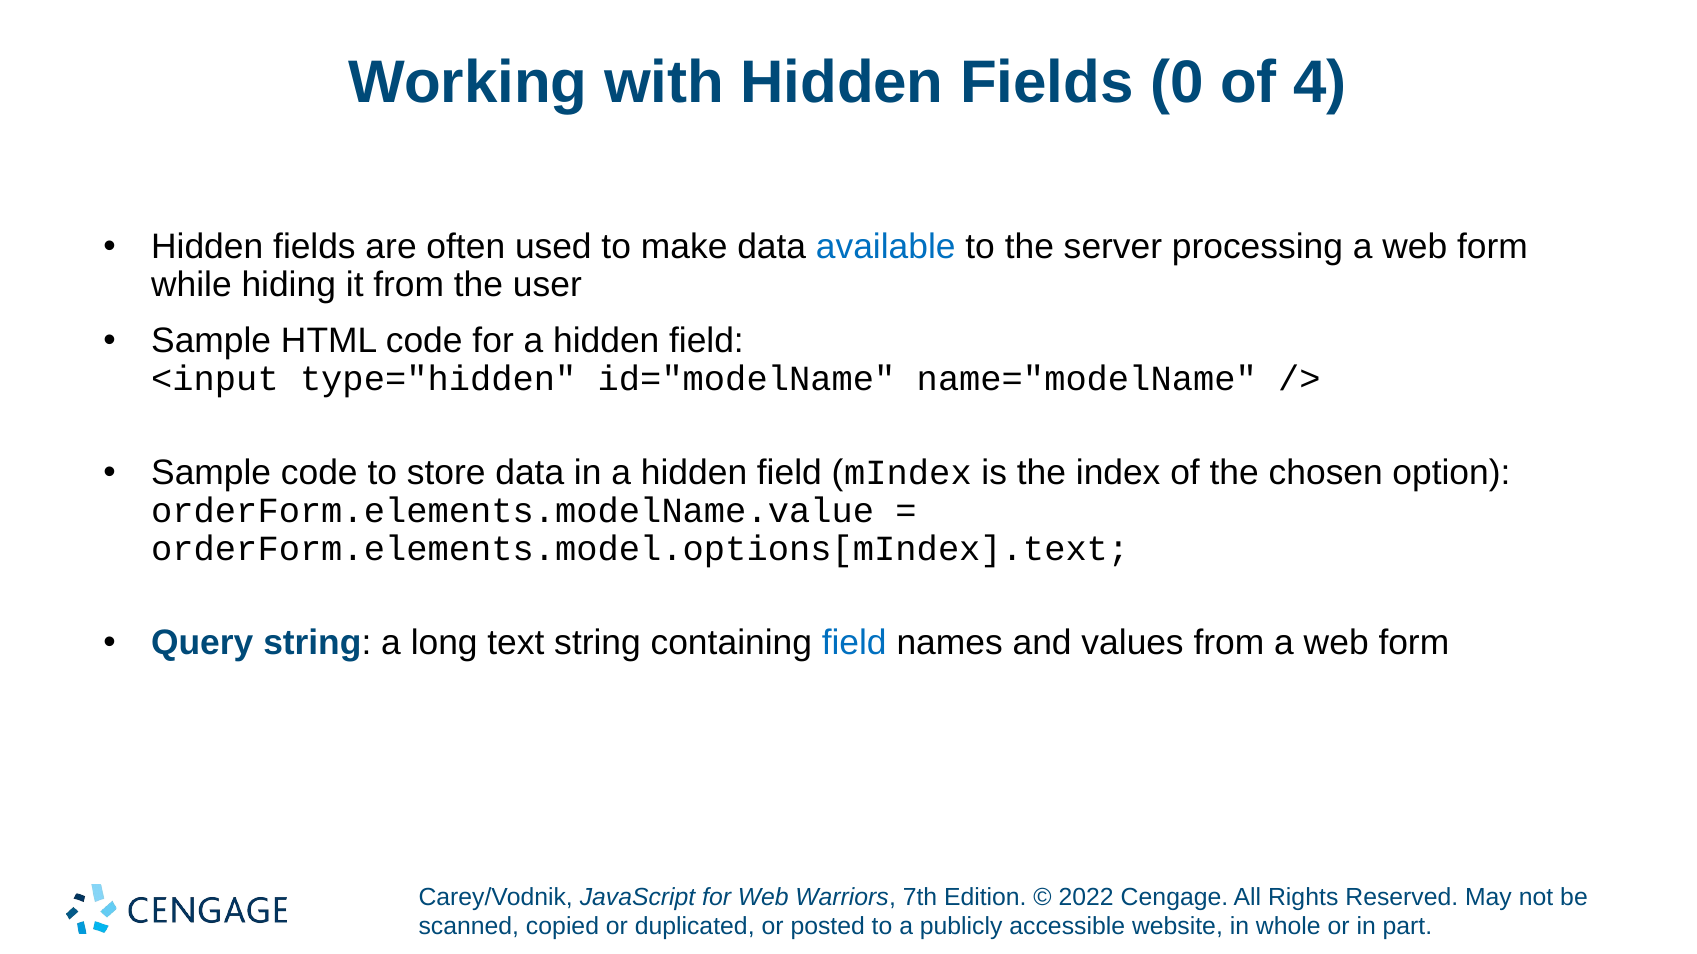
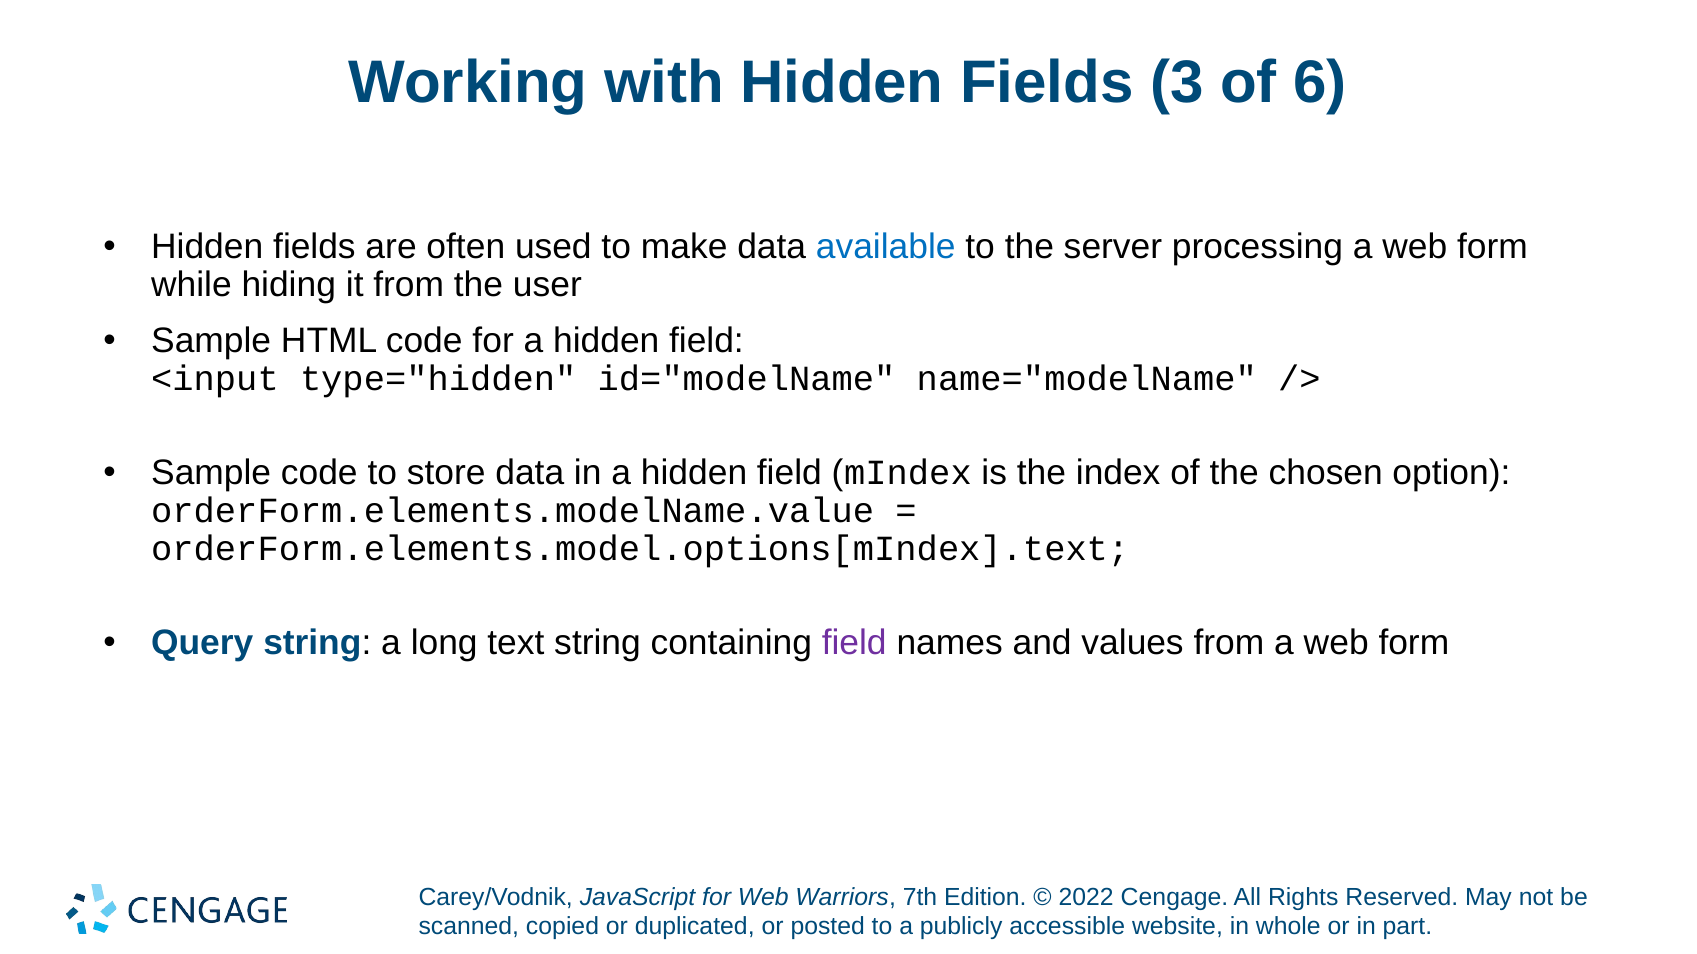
0: 0 -> 3
4: 4 -> 6
field at (854, 644) colour: blue -> purple
